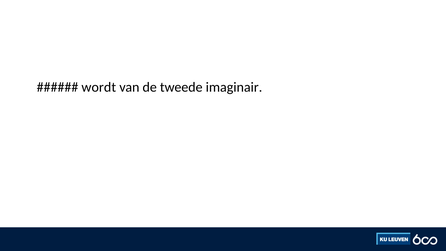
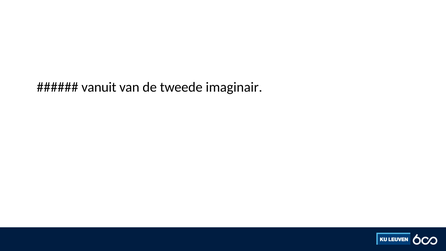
wordt: wordt -> vanuit
